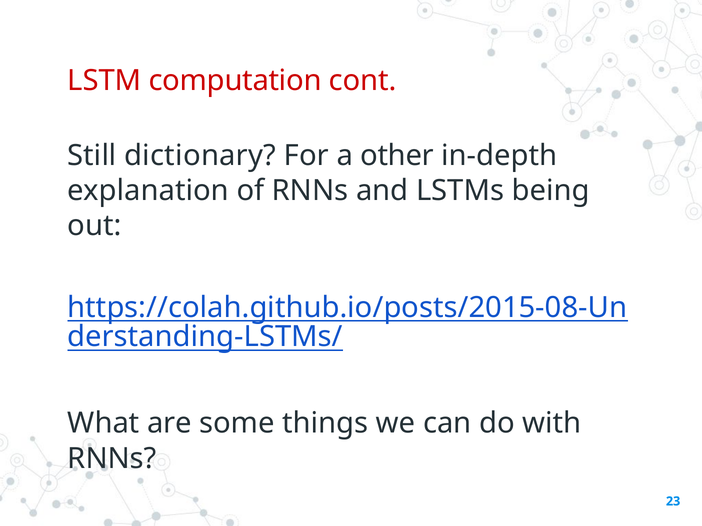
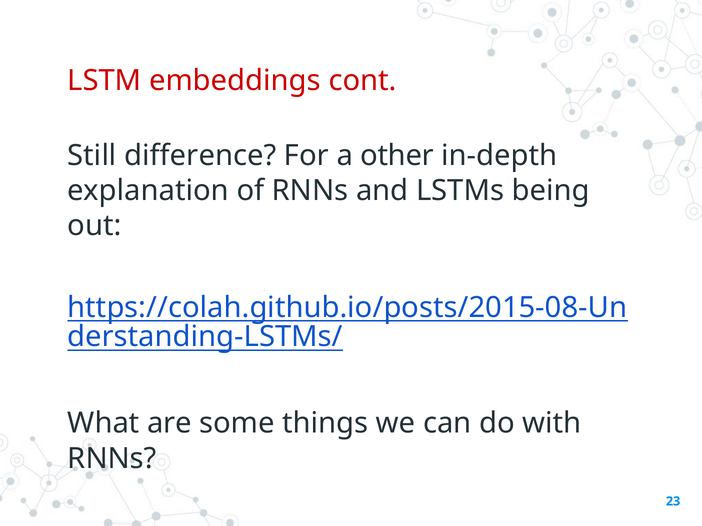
computation: computation -> embeddings
dictionary: dictionary -> difference
